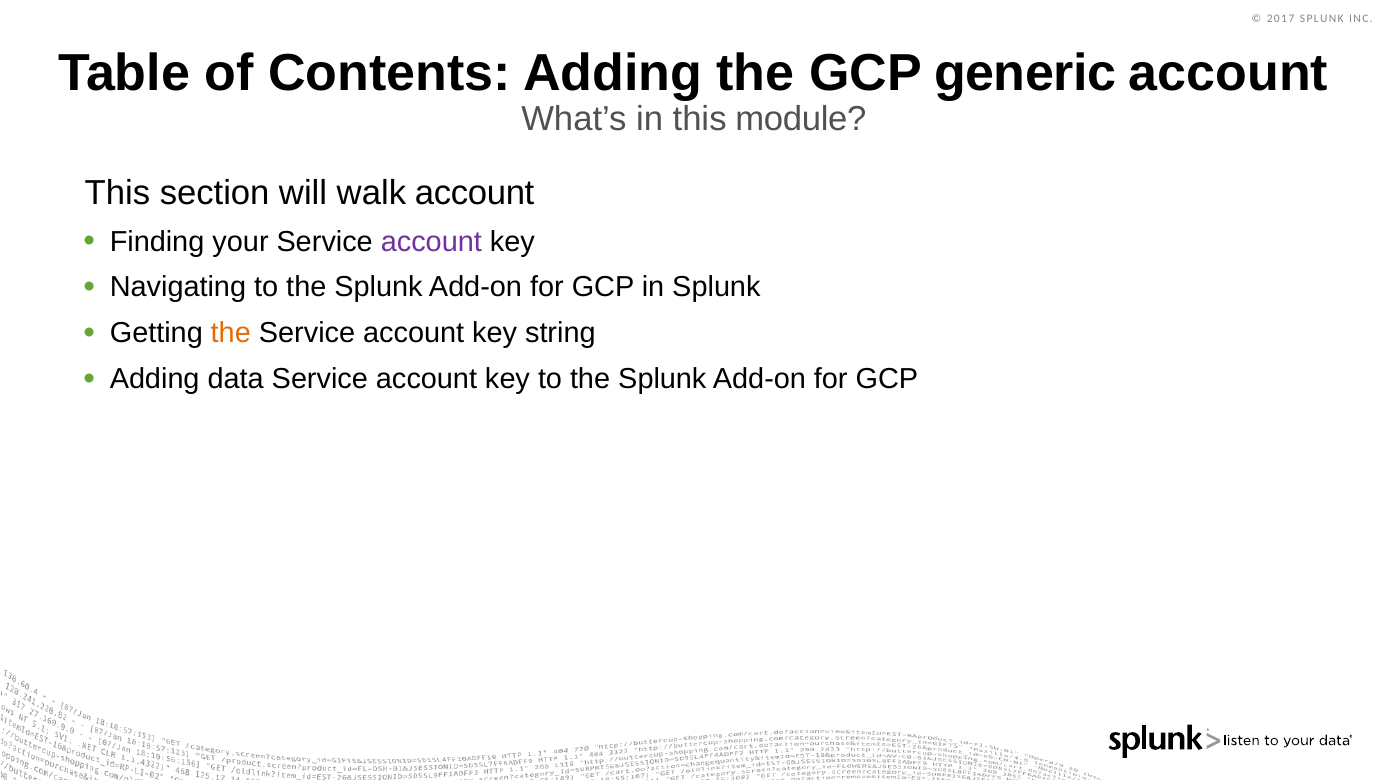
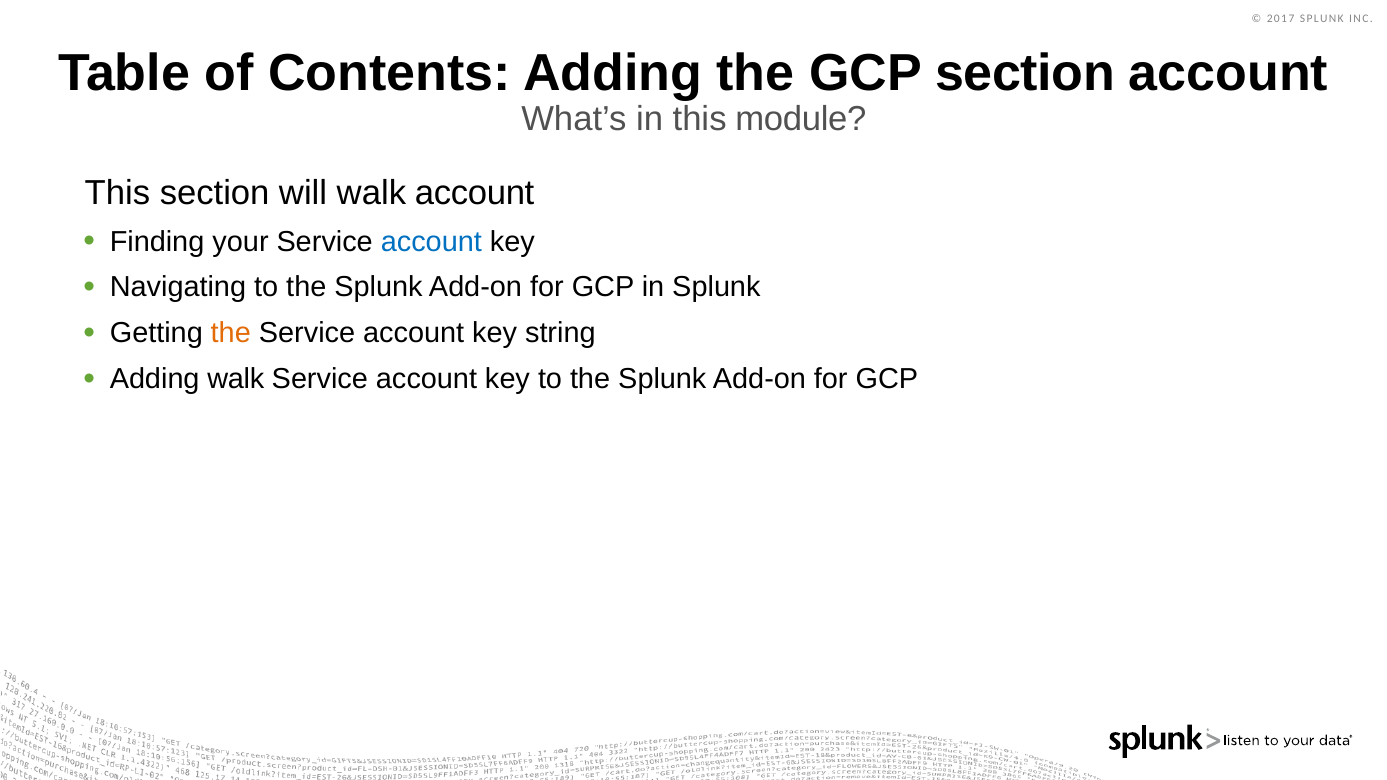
GCP generic: generic -> section
account at (431, 242) colour: purple -> blue
Adding data: data -> walk
